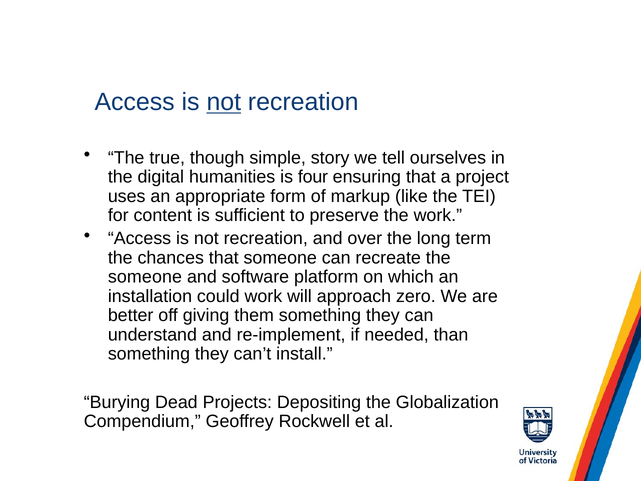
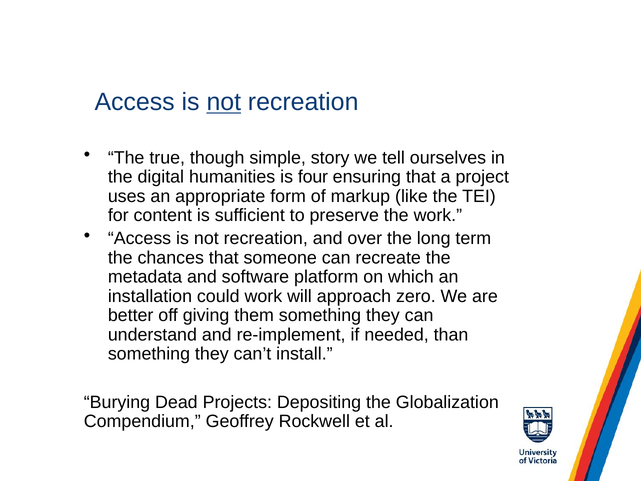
someone at (145, 277): someone -> metadata
